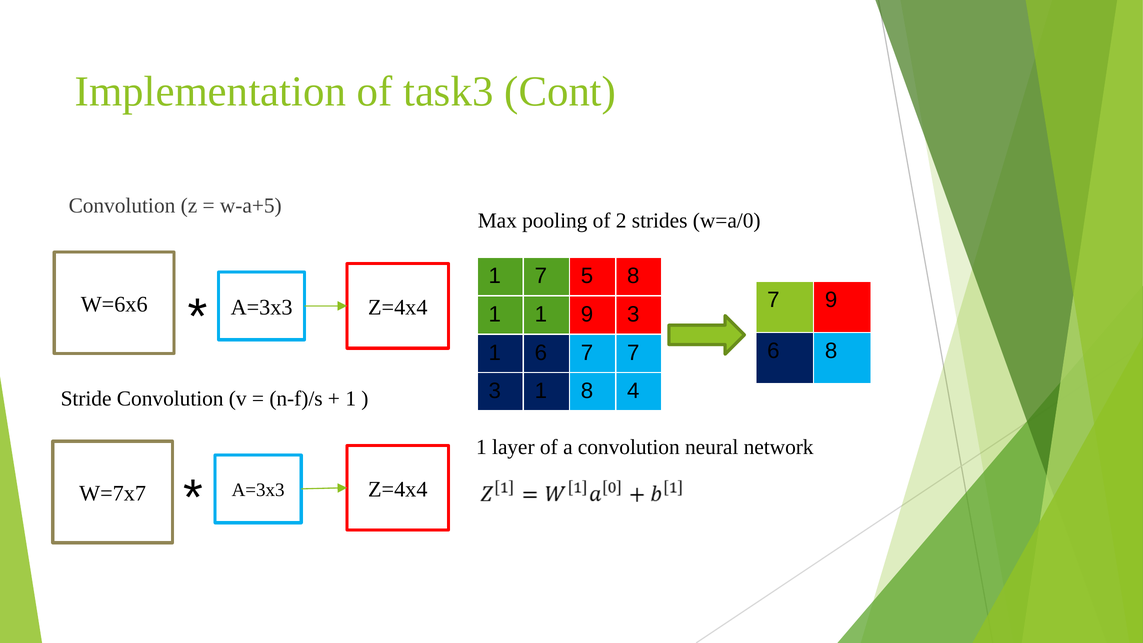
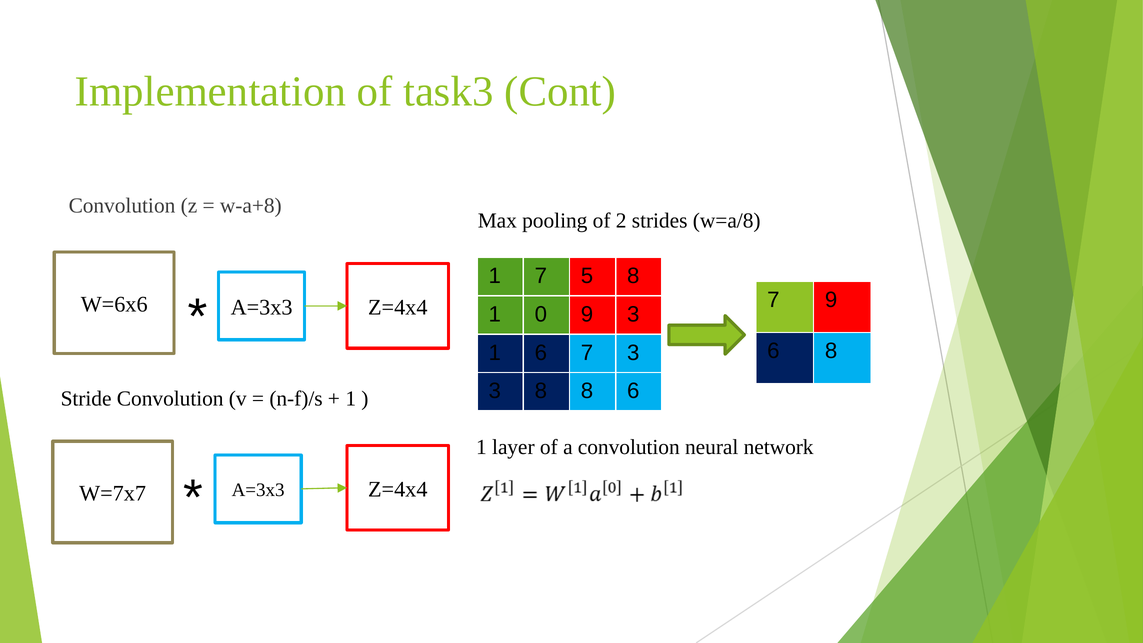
w-a+5: w-a+5 -> w-a+8
w=a/0: w=a/0 -> w=a/8
1 1: 1 -> 0
7 7: 7 -> 3
1 at (541, 391): 1 -> 8
8 4: 4 -> 6
